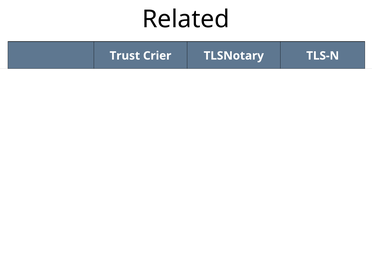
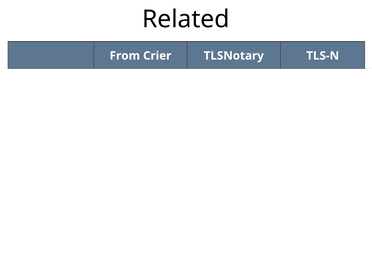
Trust at (125, 56): Trust -> From
